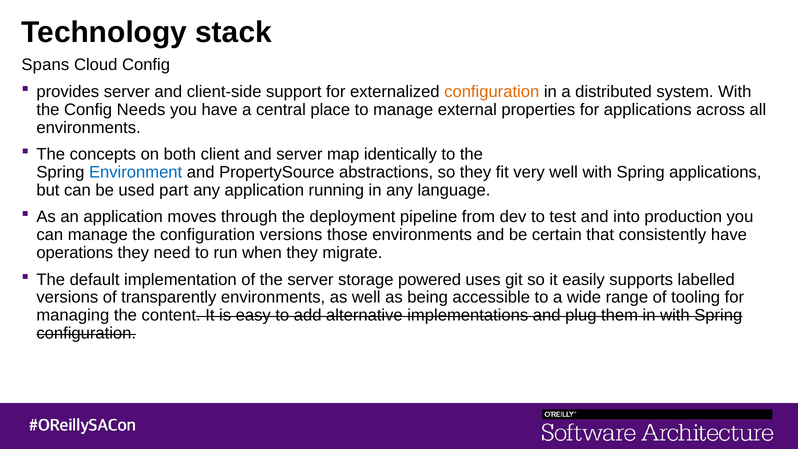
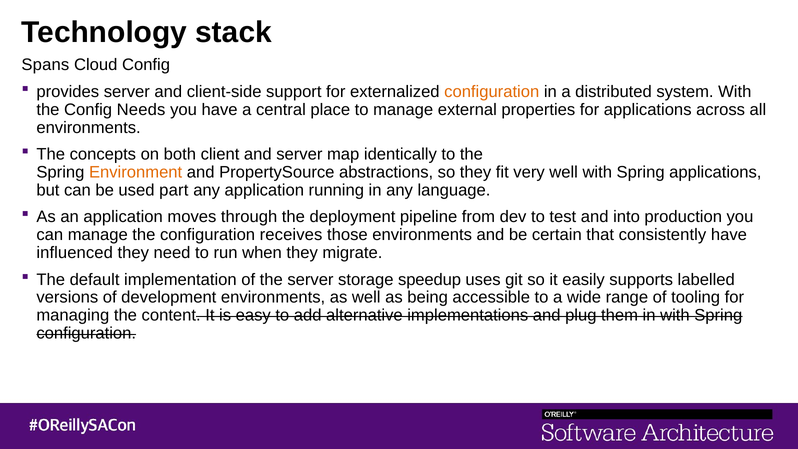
Environment colour: blue -> orange
configuration versions: versions -> receives
operations: operations -> influenced
powered: powered -> speedup
transparently: transparently -> development
